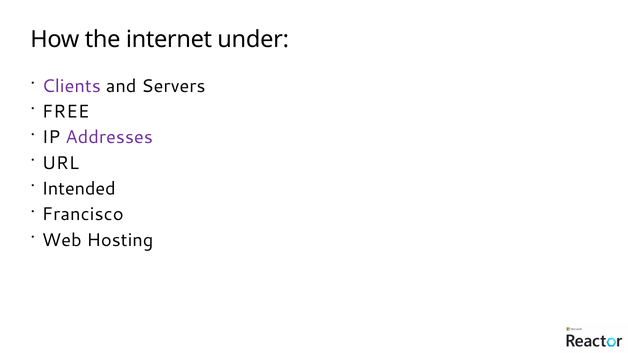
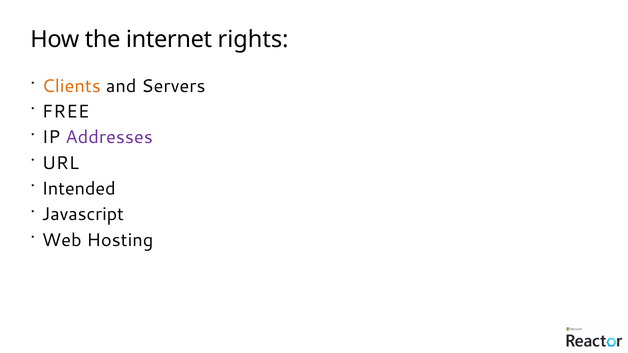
under: under -> rights
Clients colour: purple -> orange
Francisco: Francisco -> Javascript
